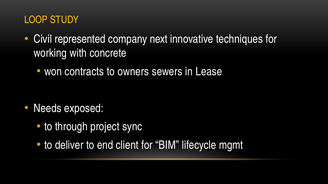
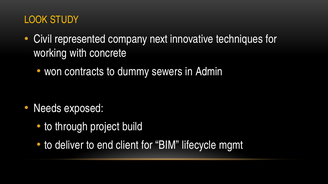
LOOP: LOOP -> LOOK
owners: owners -> dummy
Lease: Lease -> Admin
sync: sync -> build
